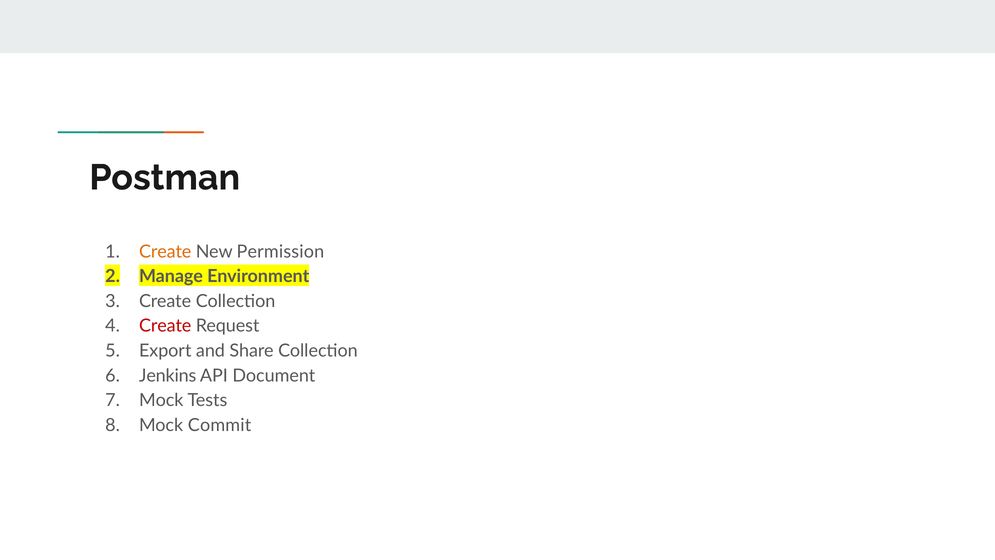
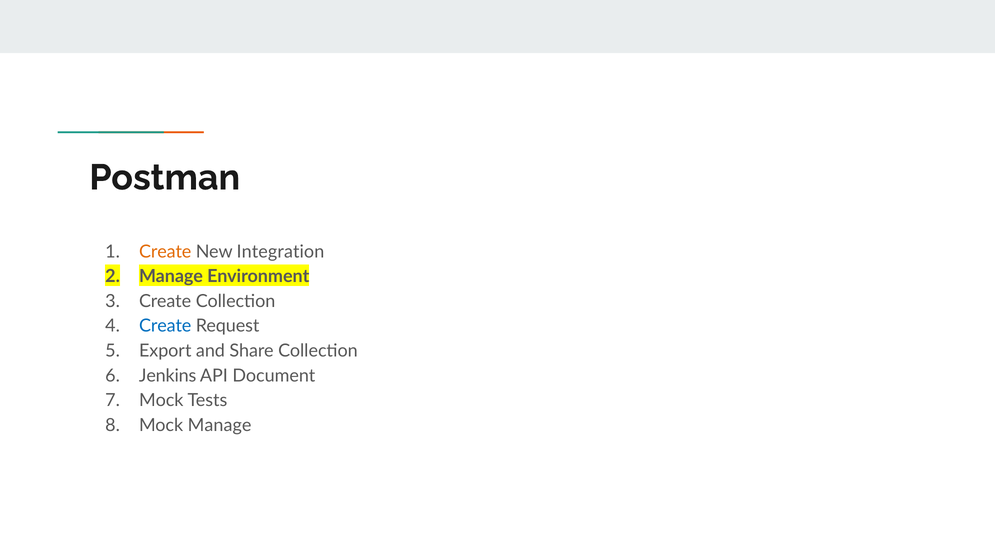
Permission: Permission -> Integration
Create at (165, 326) colour: red -> blue
Mock Commit: Commit -> Manage
